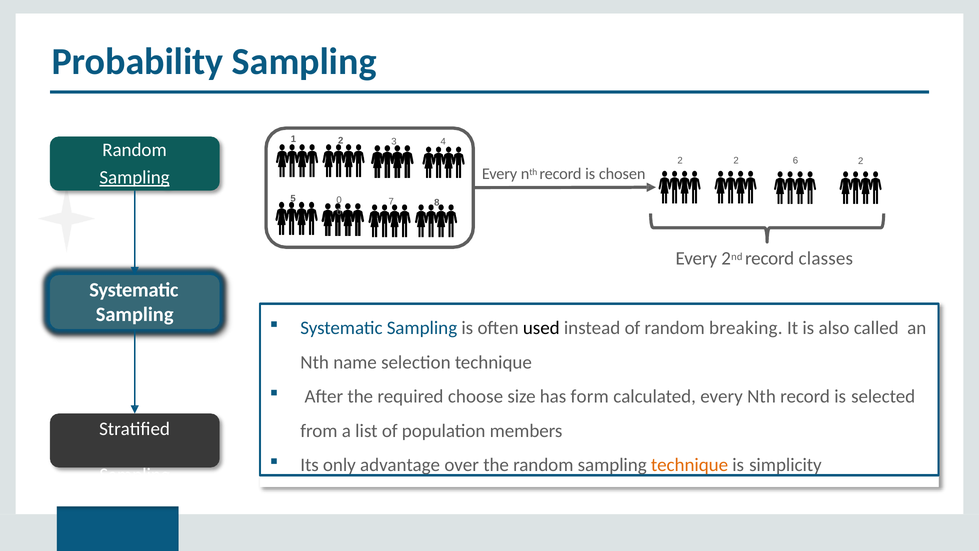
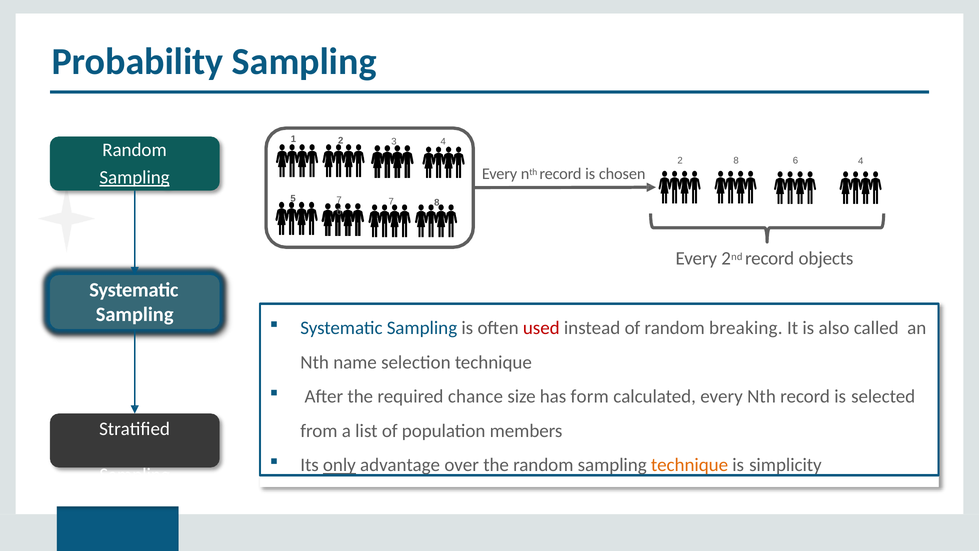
2 2: 2 -> 8
6 2: 2 -> 4
5 0: 0 -> 7
classes: classes -> objects
used colour: black -> red
choose: choose -> chance
only underline: none -> present
